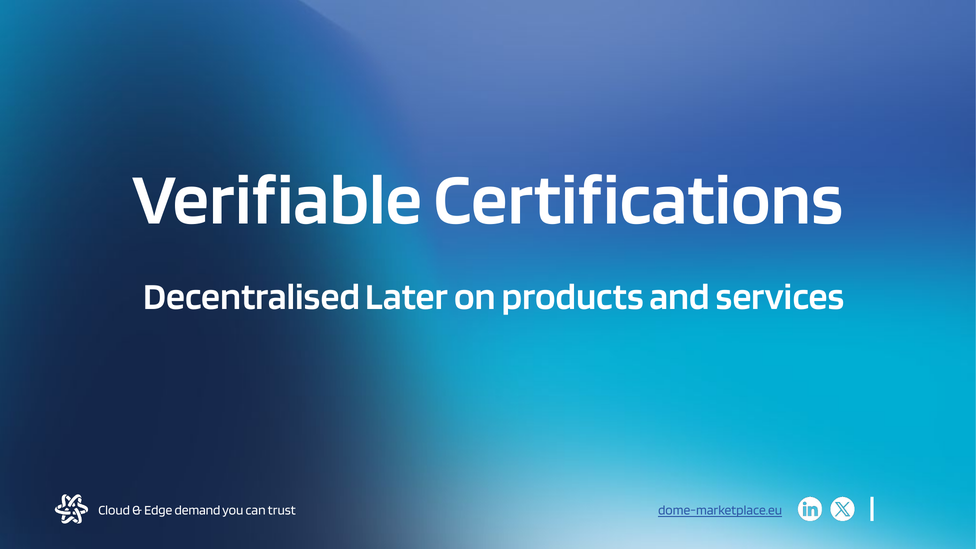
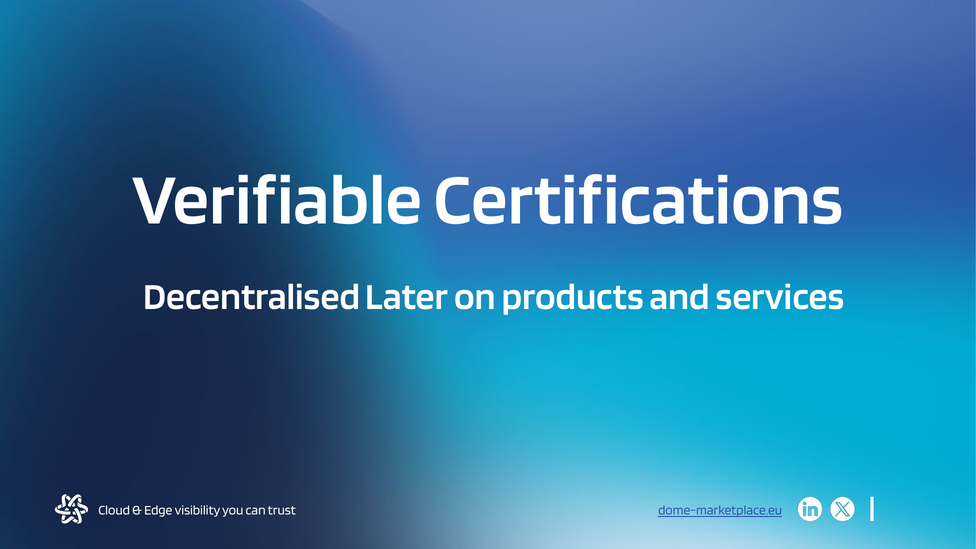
demand: demand -> visibility
